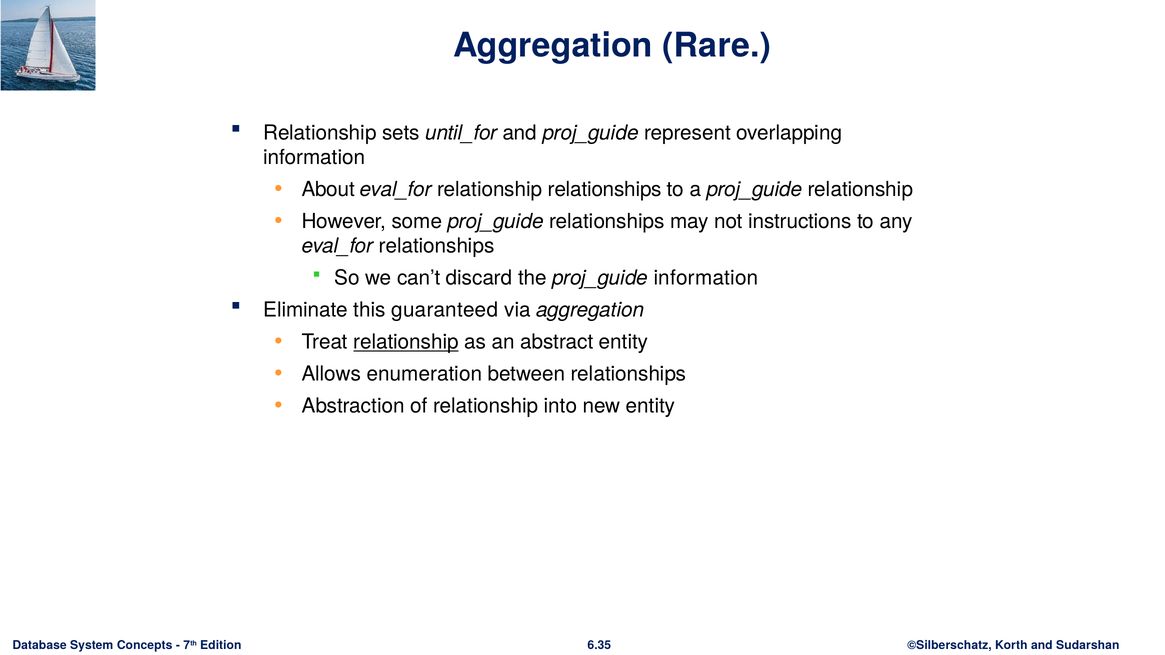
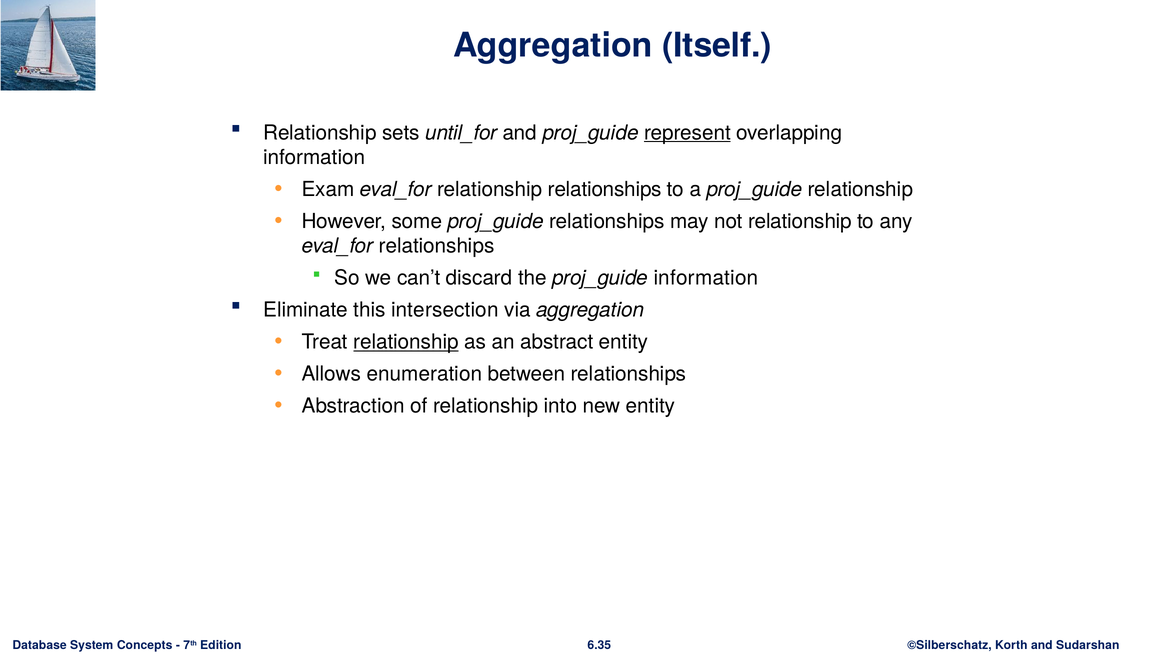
Rare: Rare -> Itself
represent underline: none -> present
About: About -> Exam
not instructions: instructions -> relationship
guaranteed: guaranteed -> intersection
